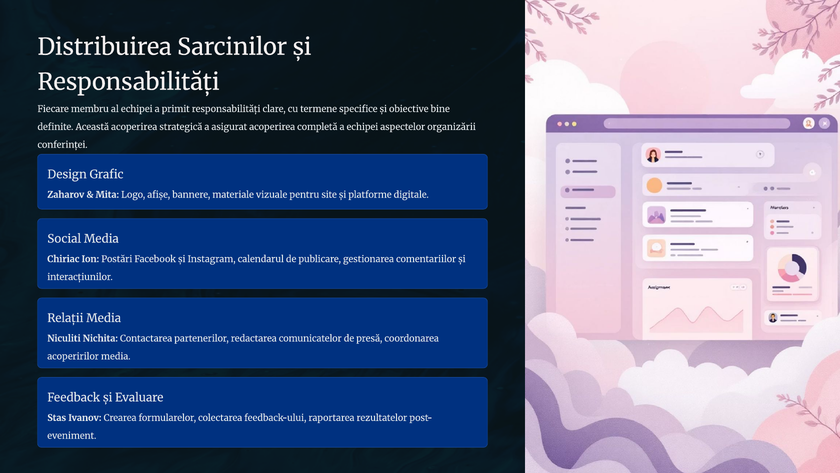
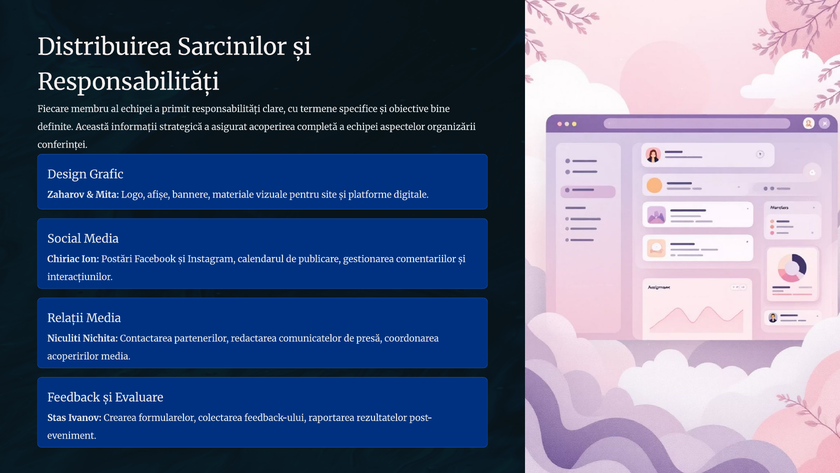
Această acoperirea: acoperirea -> informații
